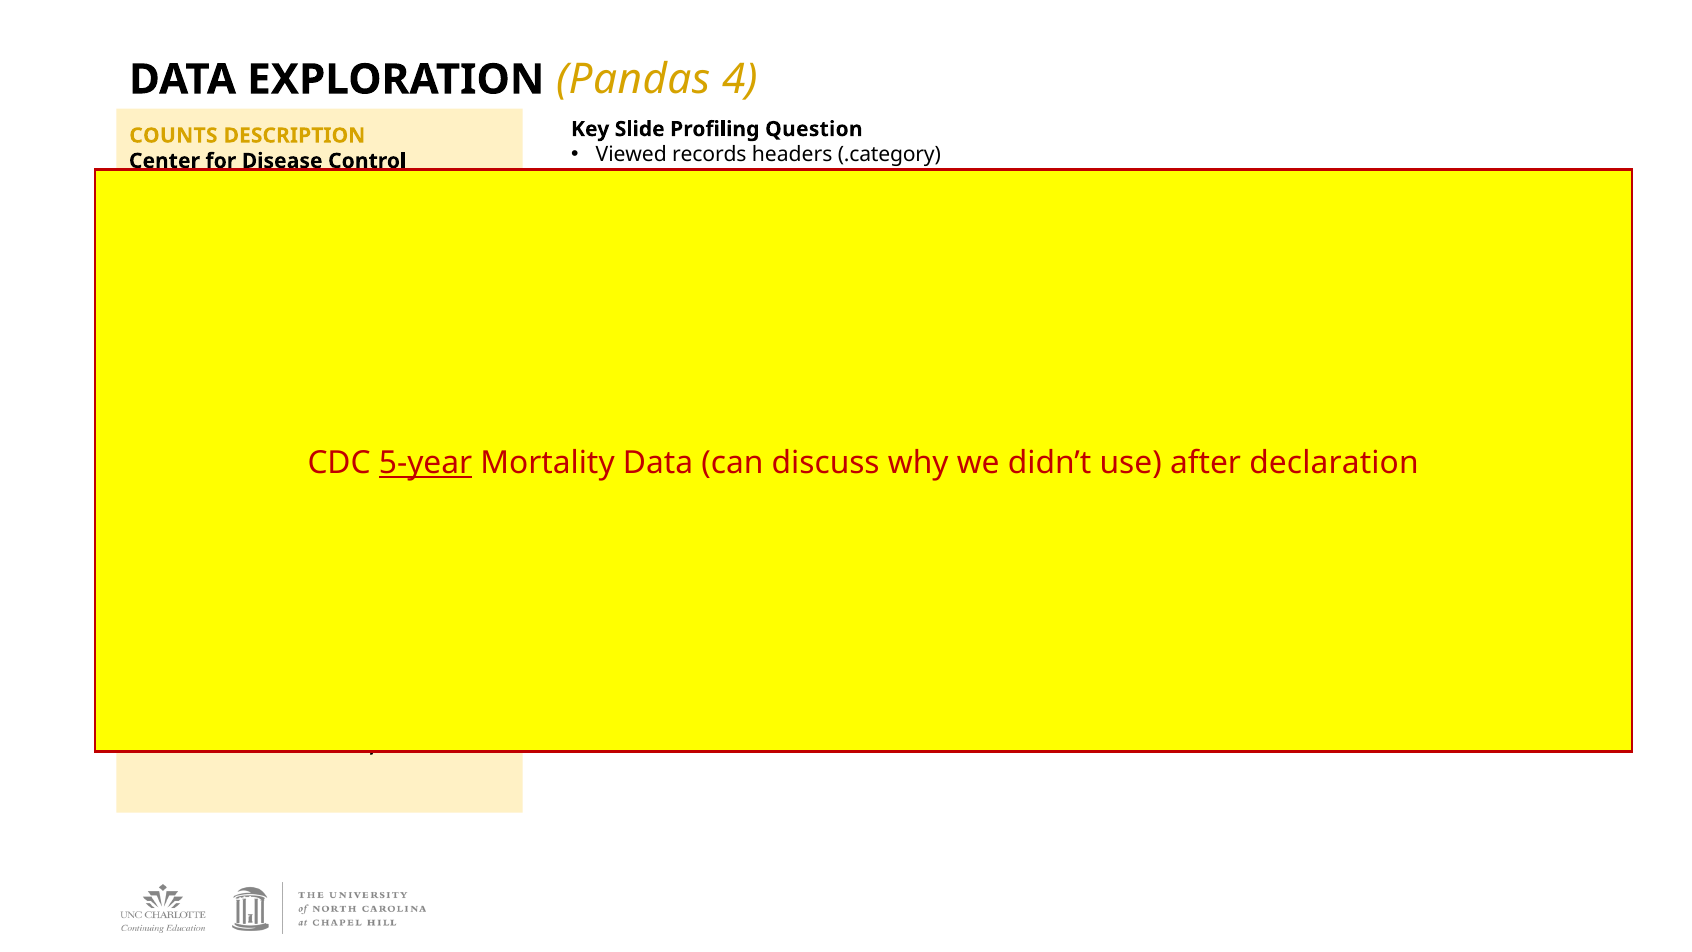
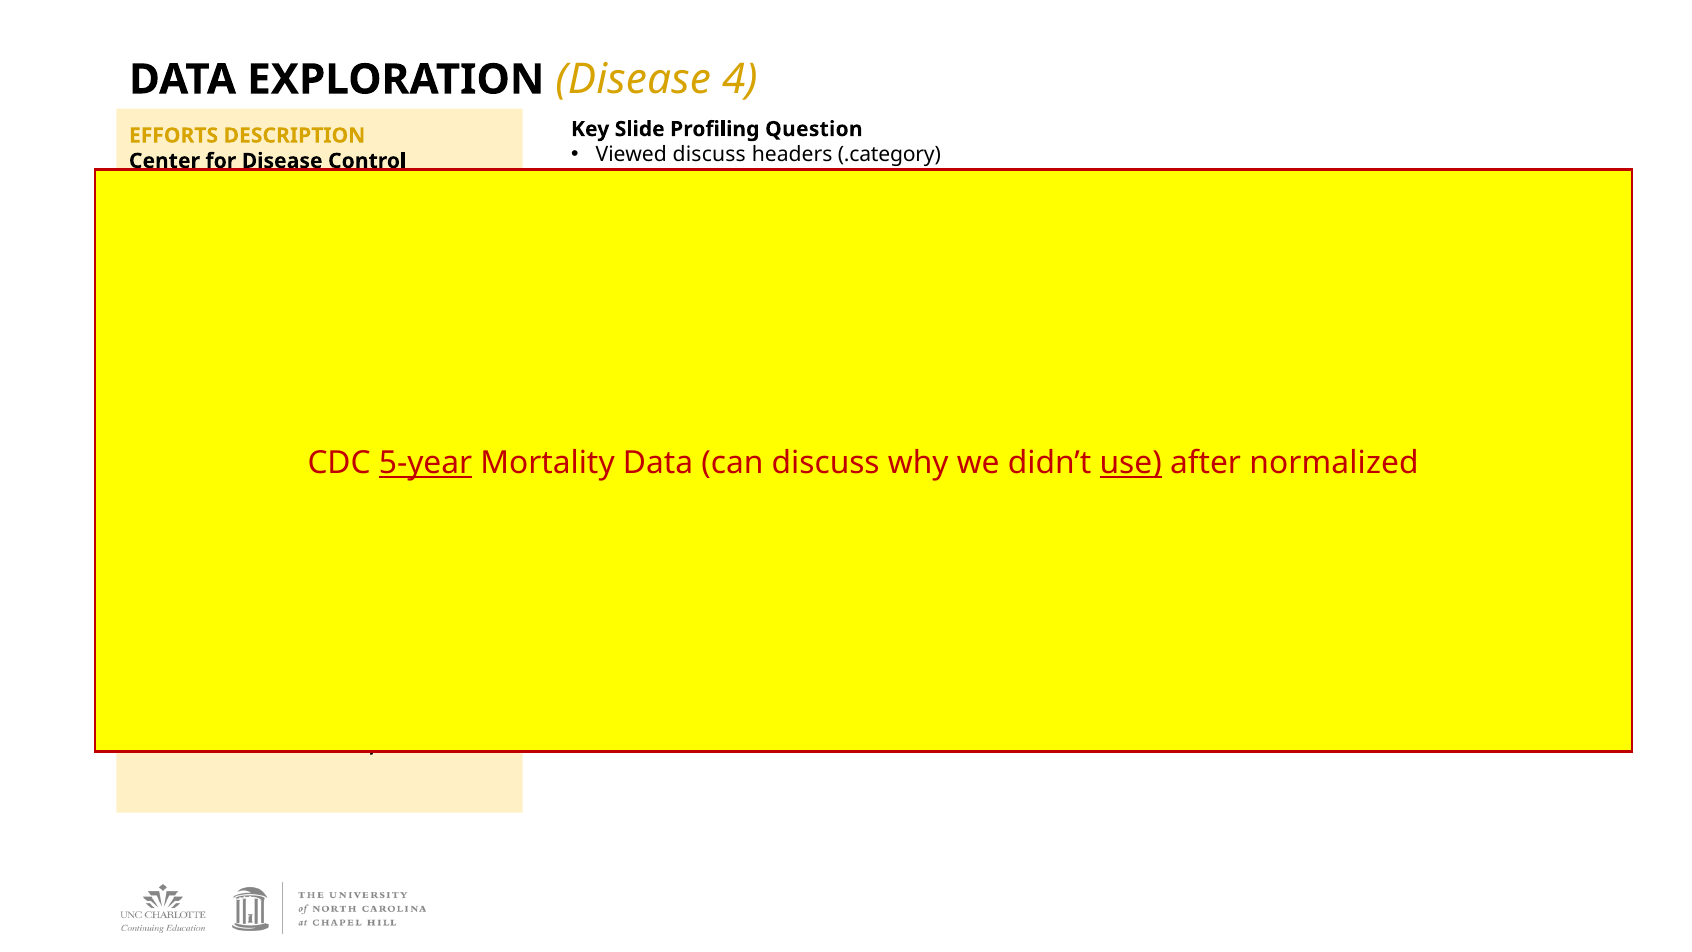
Pandas at (633, 80): Pandas -> Disease
COUNTS at (173, 136): COUNTS -> EFFORTS
Viewed records: records -> discuss
use underline: none -> present
after declaration: declaration -> normalized
